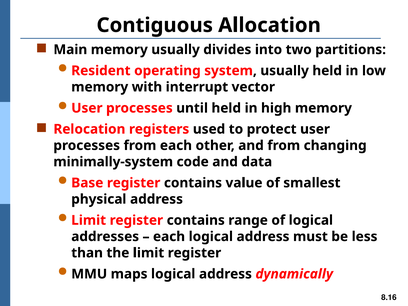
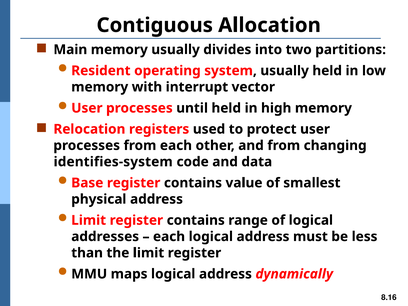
minimally-system: minimally-system -> identifies-system
